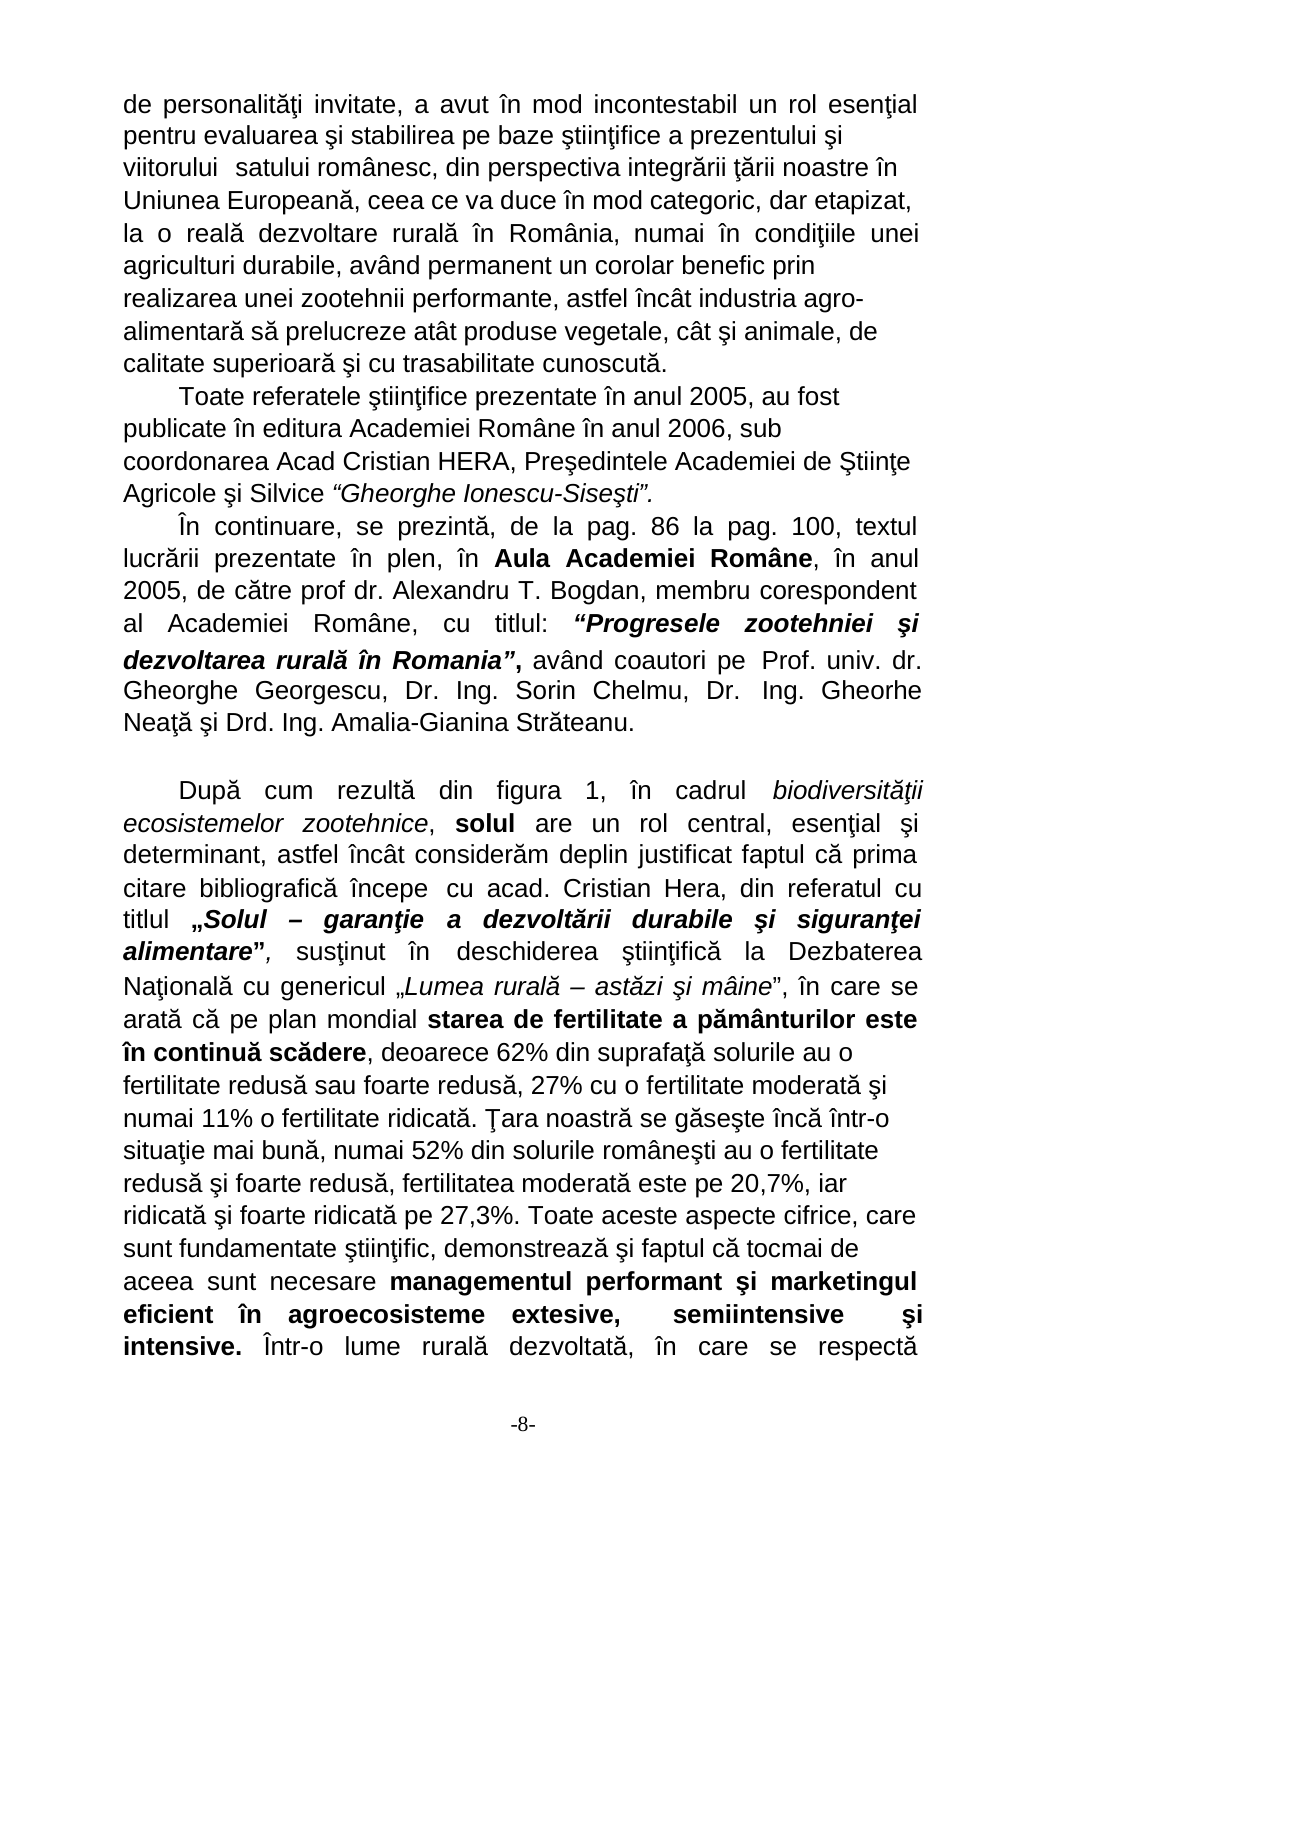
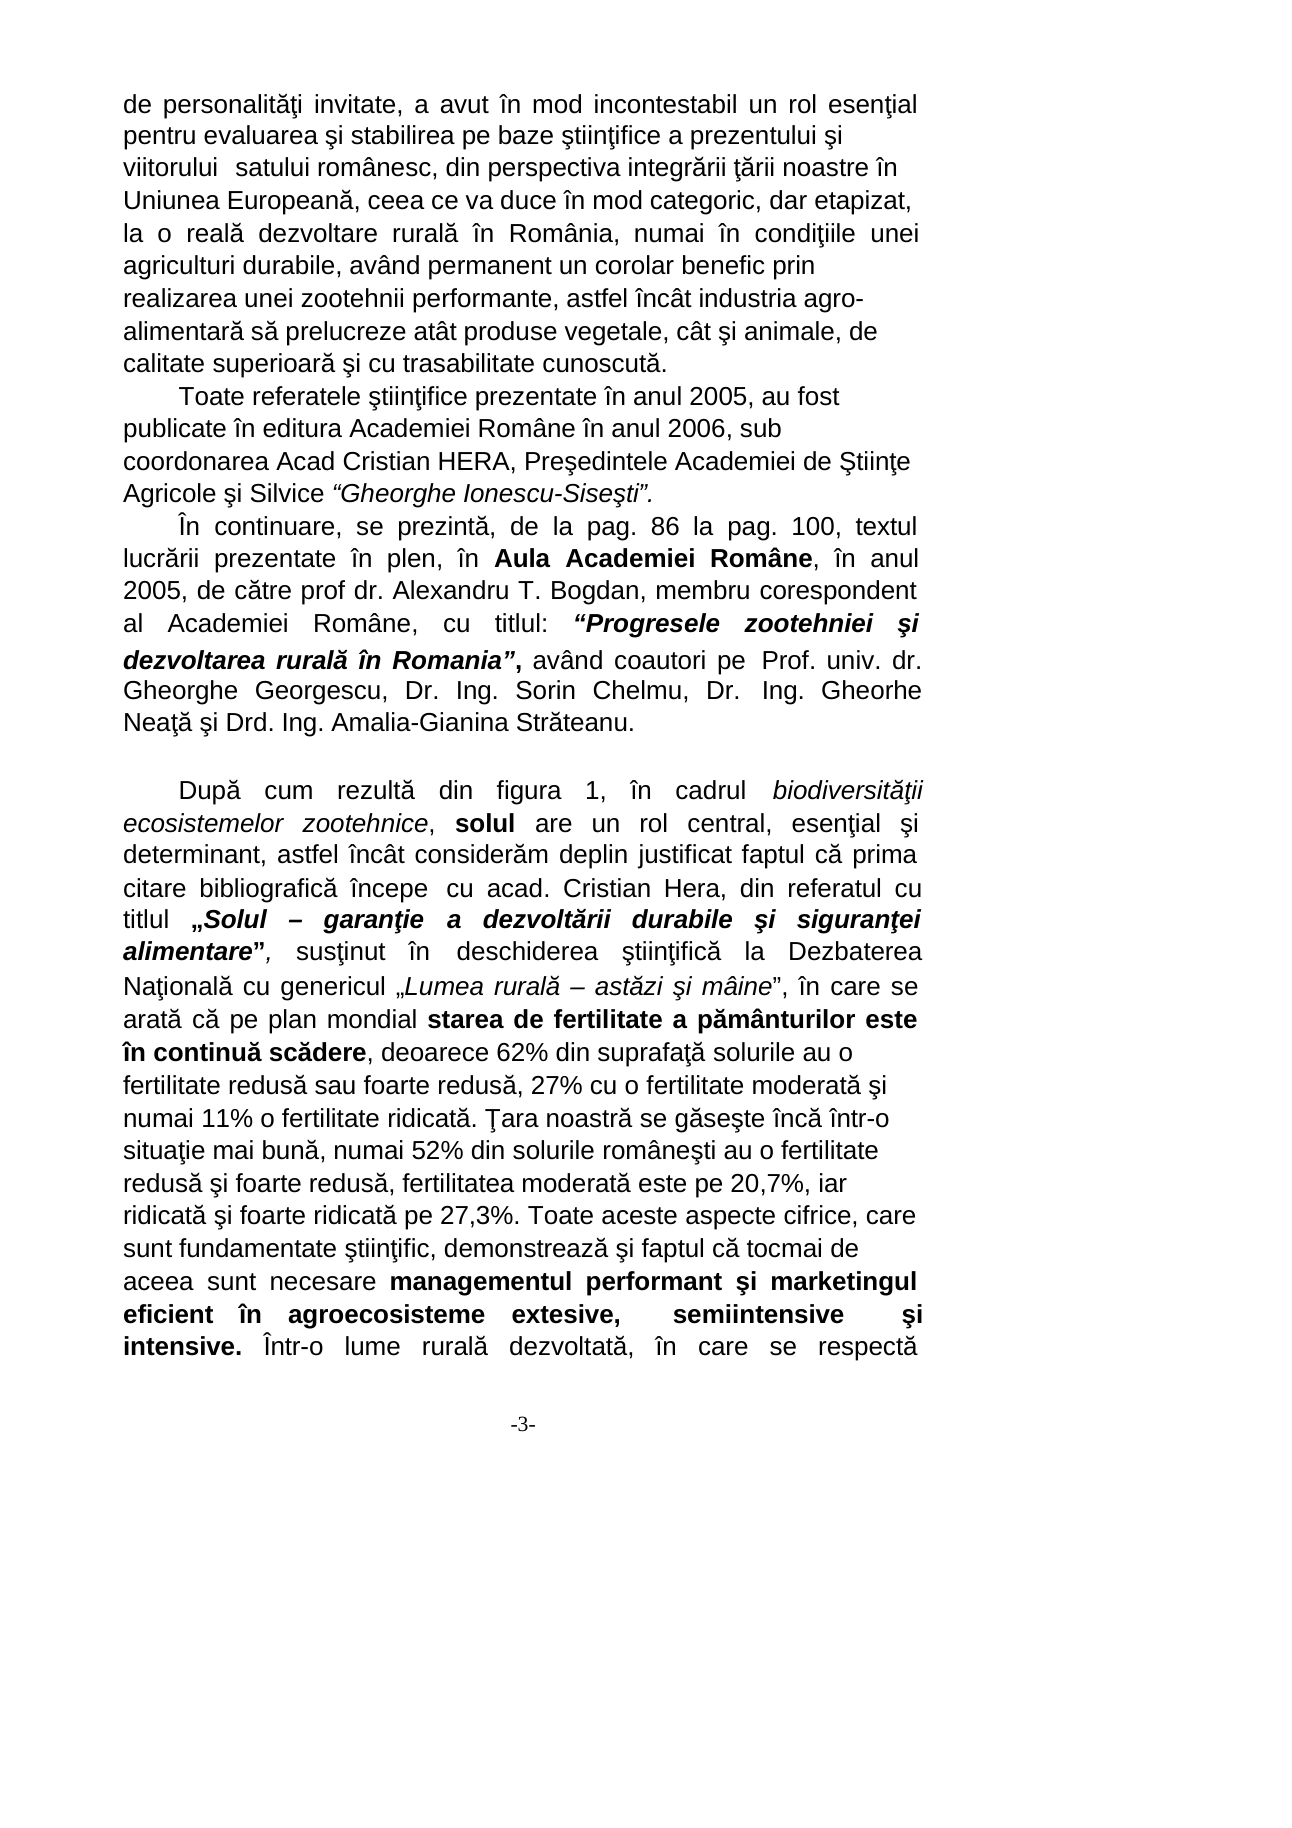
-8-: -8- -> -3-
